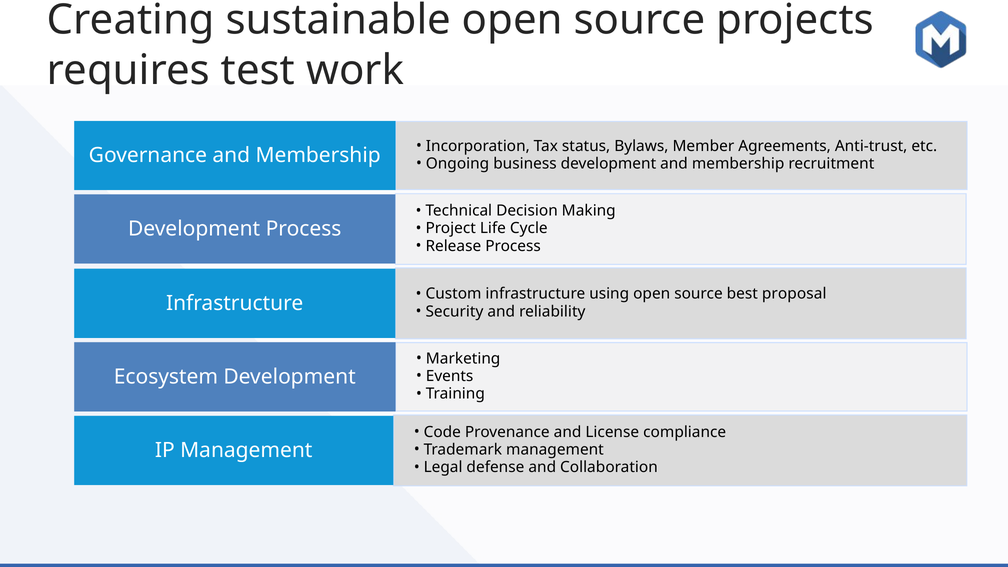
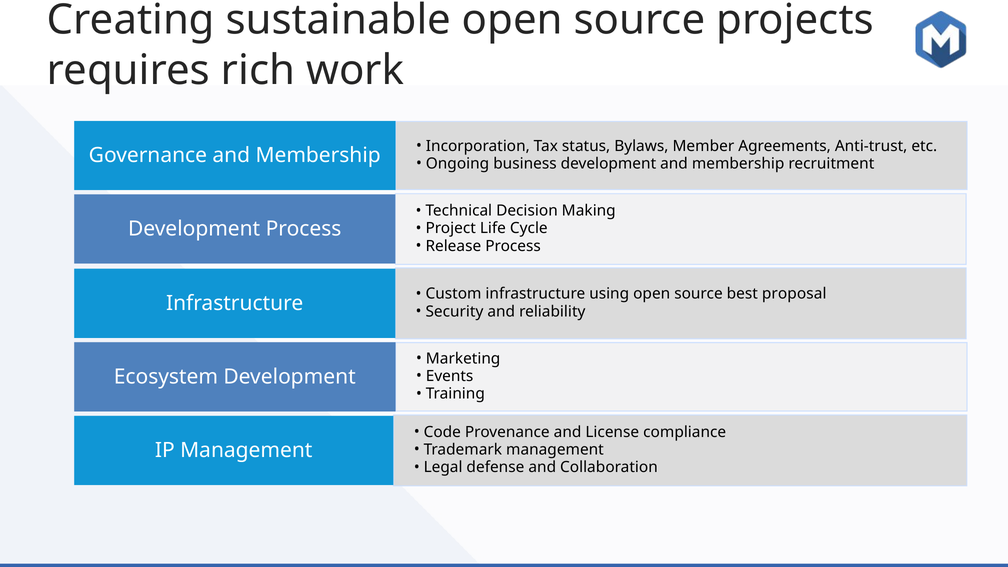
test: test -> rich
